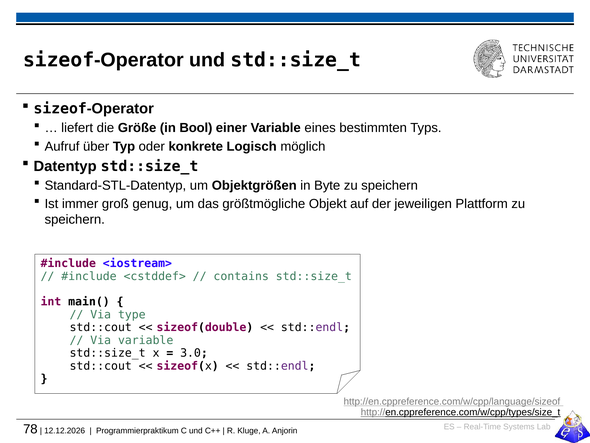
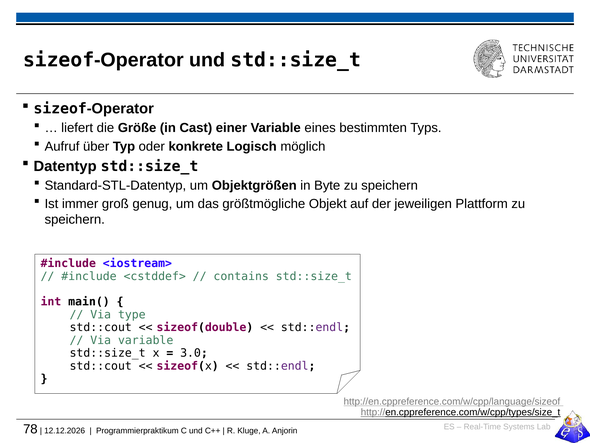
Bool: Bool -> Cast
